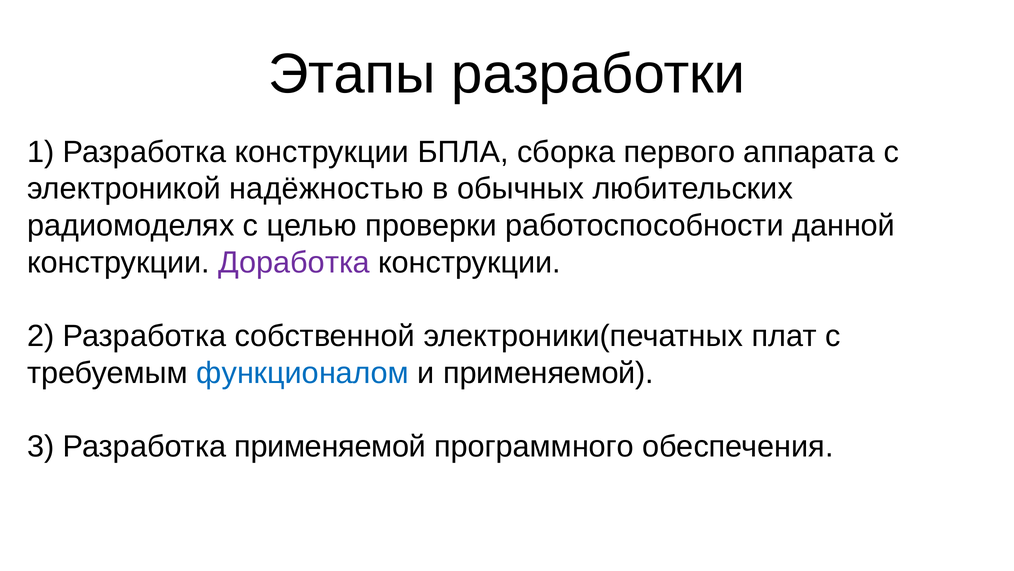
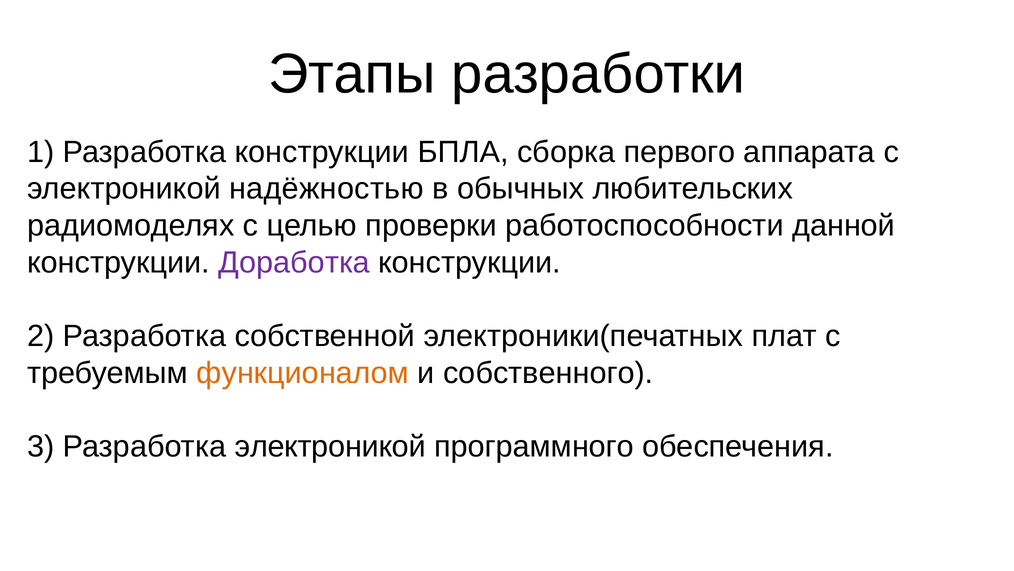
функционалом colour: blue -> orange
и применяемой: применяемой -> собственного
Разработка применяемой: применяемой -> электроникой
